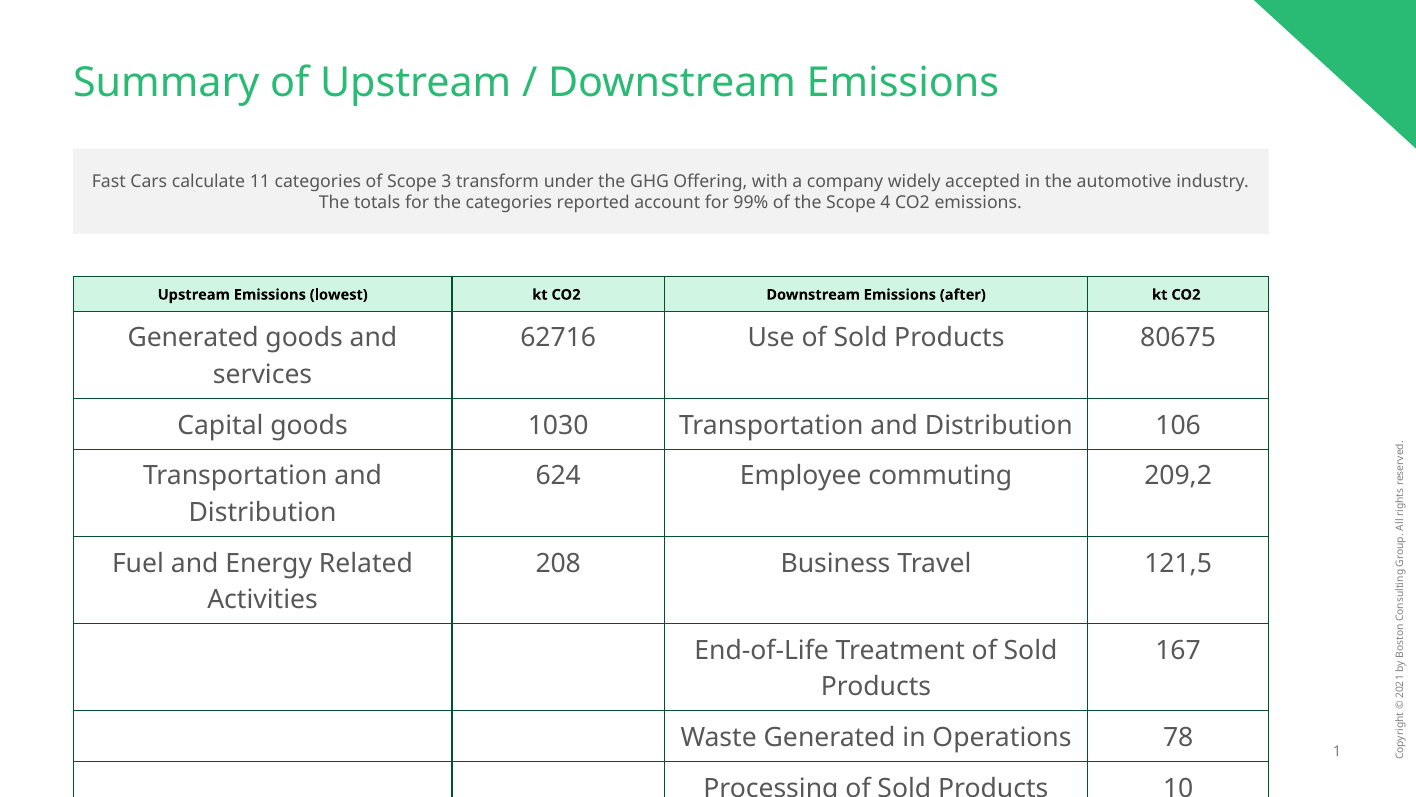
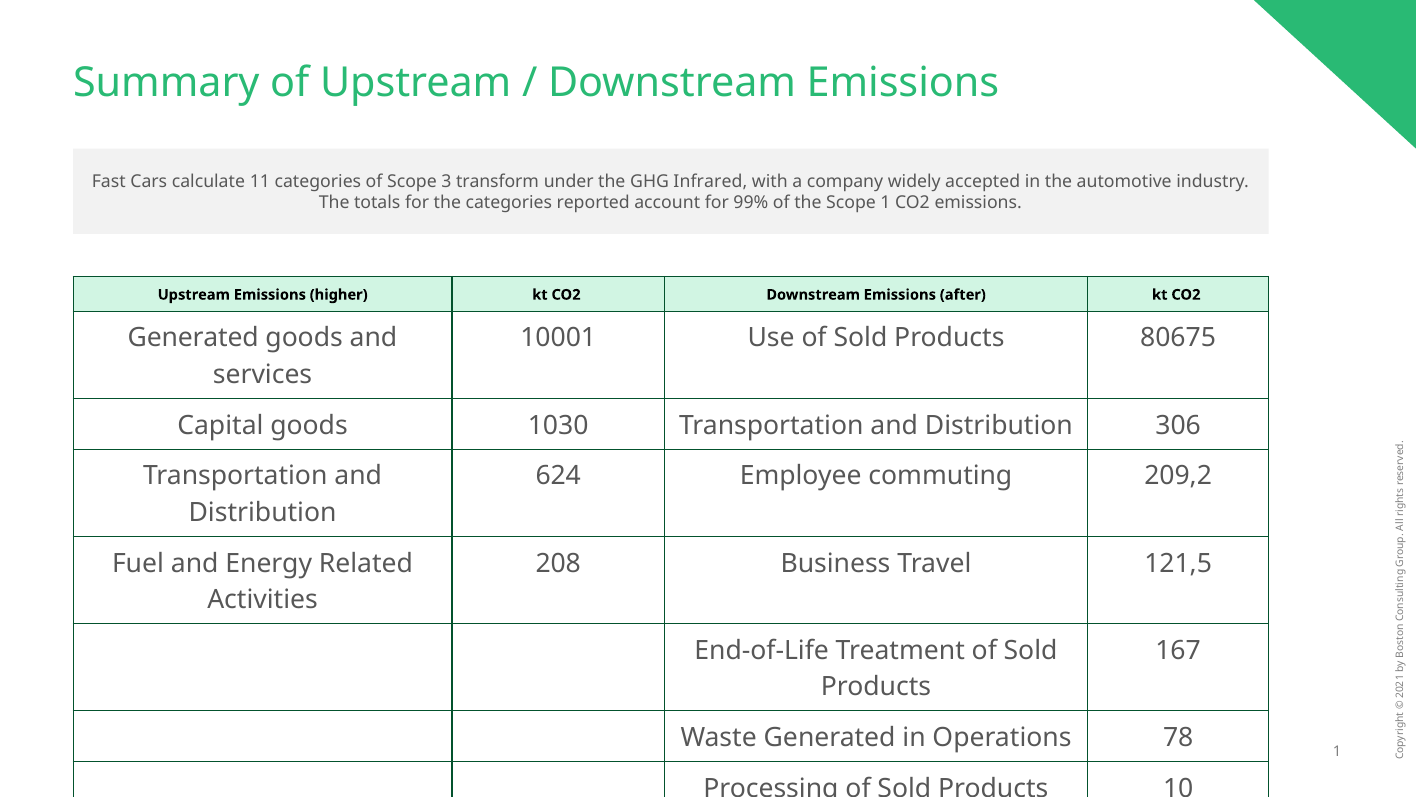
Offering: Offering -> Infrared
Scope 4: 4 -> 1
lowest: lowest -> higher
62716: 62716 -> 10001
106: 106 -> 306
